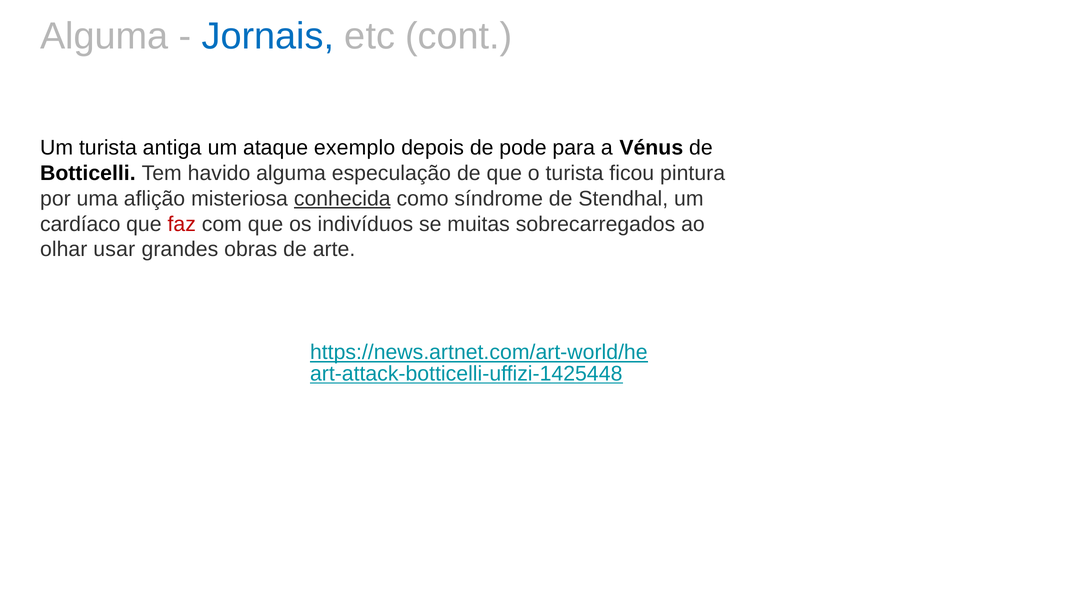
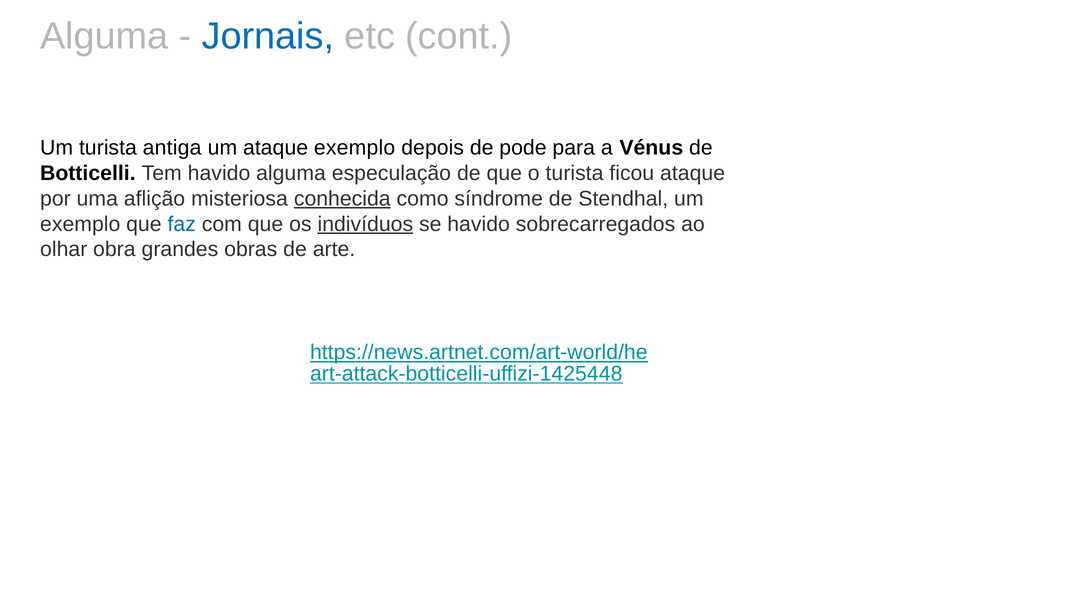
ficou pintura: pintura -> ataque
cardíaco at (80, 224): cardíaco -> exemplo
faz colour: red -> blue
indivíduos underline: none -> present
se muitas: muitas -> havido
usar: usar -> obra
